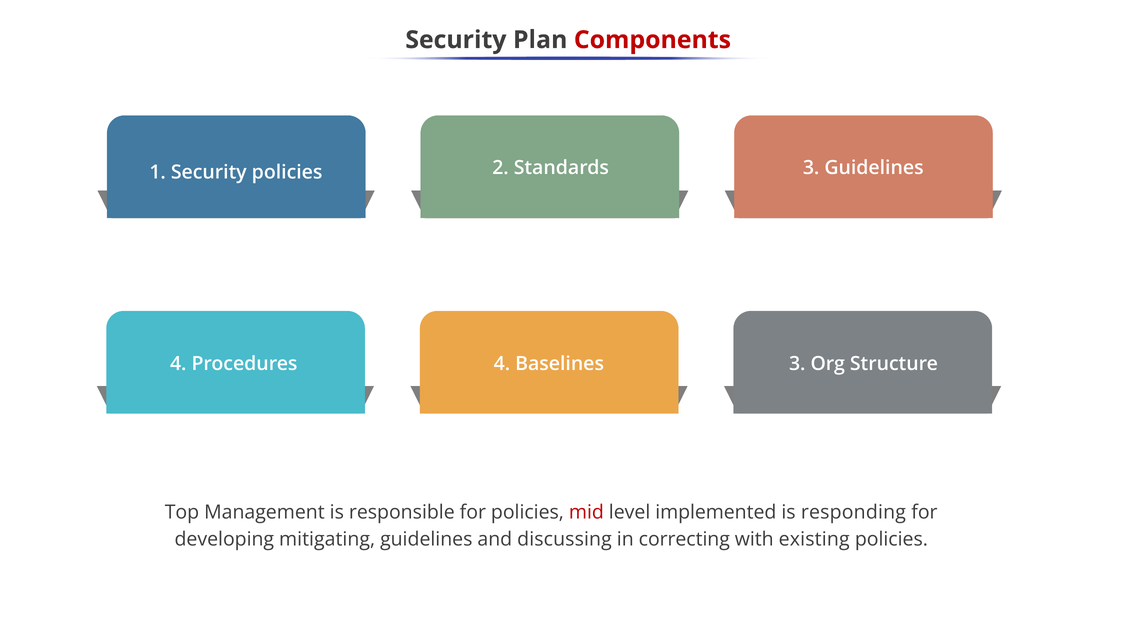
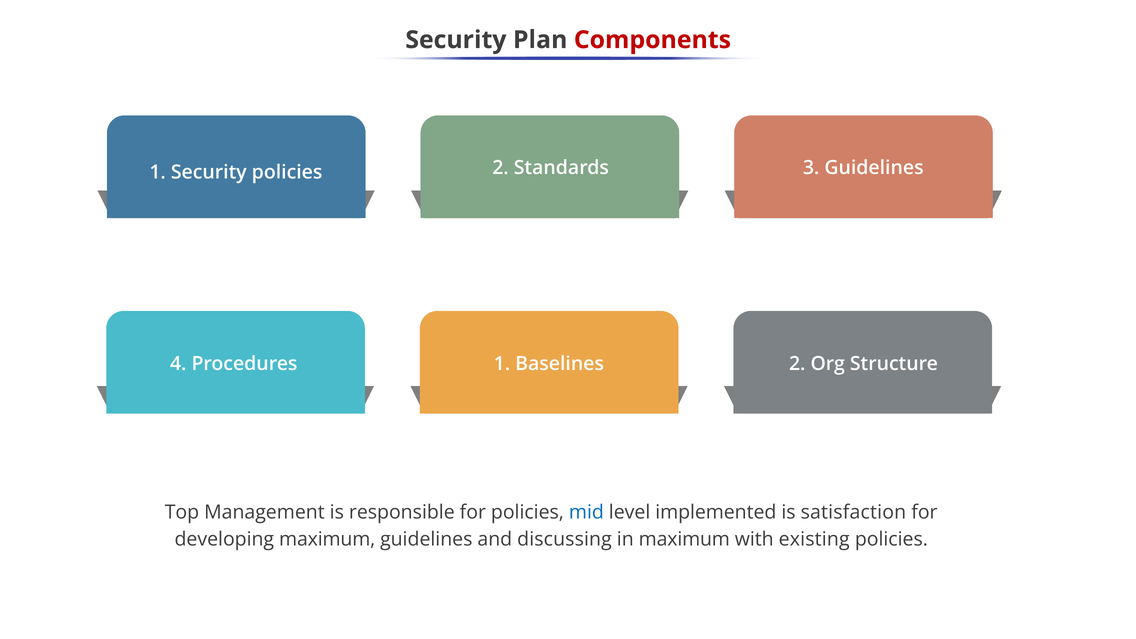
Procedures 4: 4 -> 1
Baselines 3: 3 -> 2
mid colour: red -> blue
responding: responding -> satisfaction
developing mitigating: mitigating -> maximum
in correcting: correcting -> maximum
